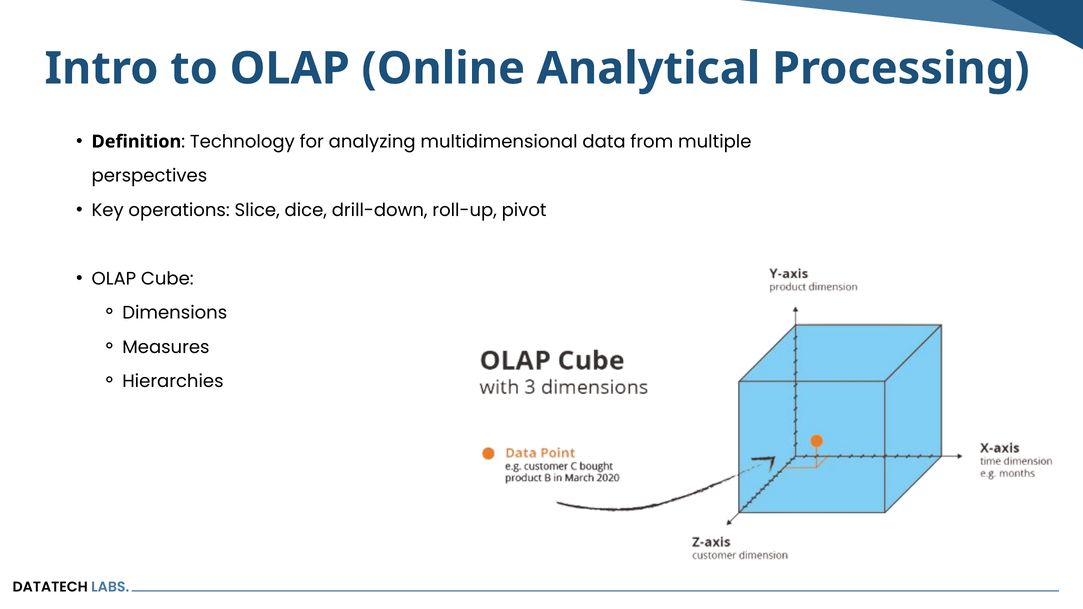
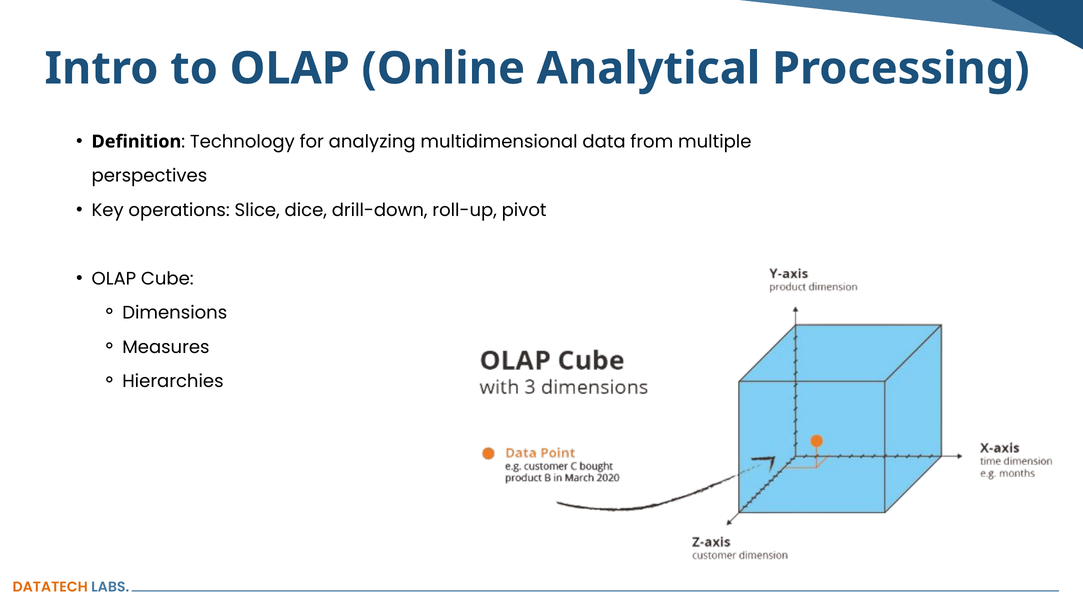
DATATECH colour: black -> orange
